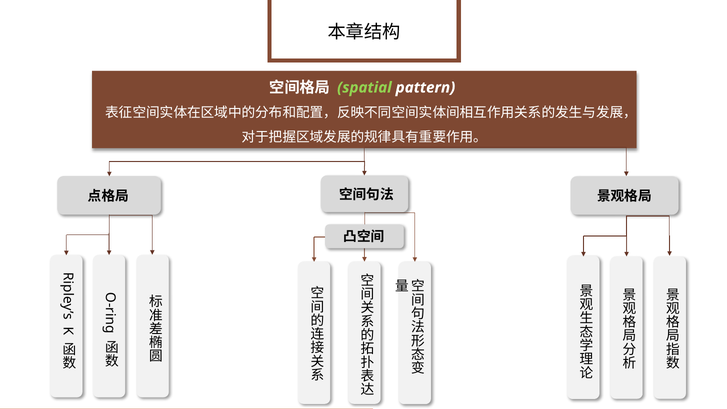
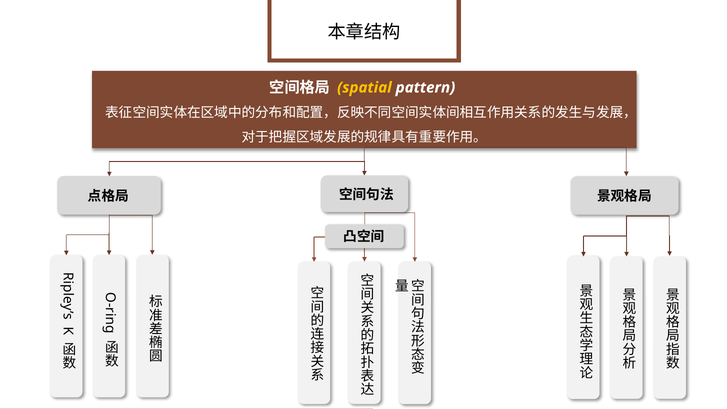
spatial colour: light green -> yellow
